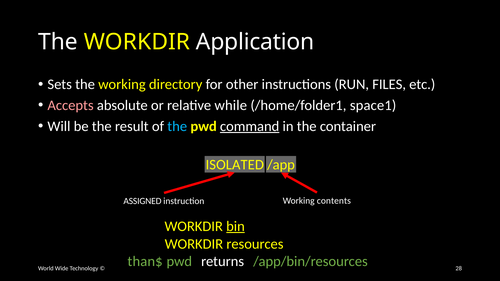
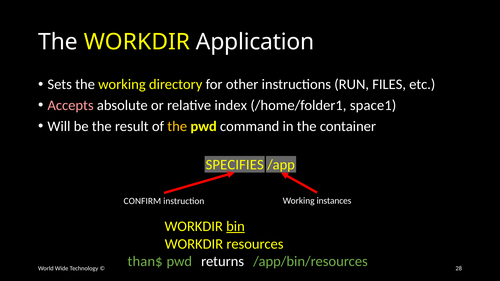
while: while -> index
the at (177, 126) colour: light blue -> yellow
command underline: present -> none
ISOLATED: ISOLATED -> SPECIFIES
ASSIGNED: ASSIGNED -> CONFIRM
contents: contents -> instances
